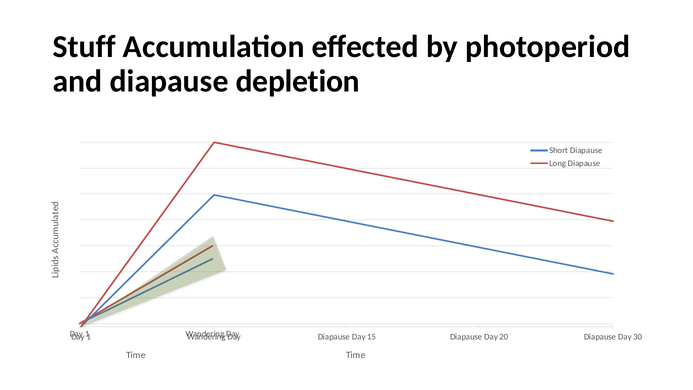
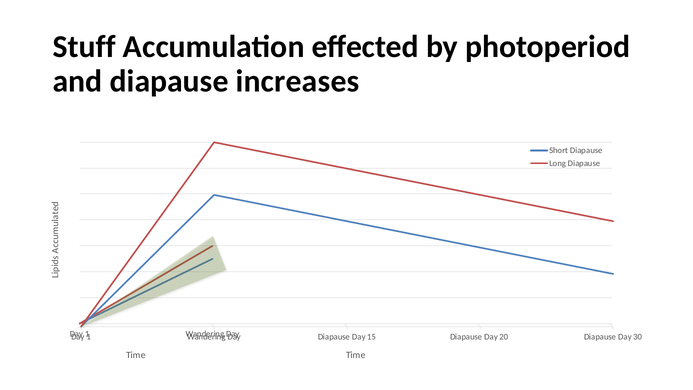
depletion: depletion -> increases
